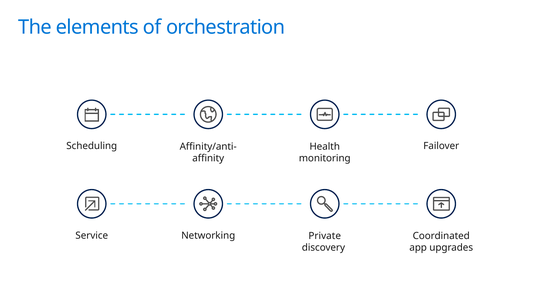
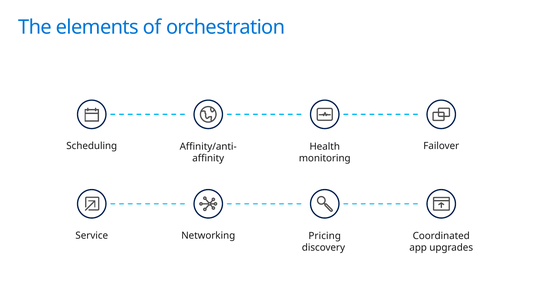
Private: Private -> Pricing
